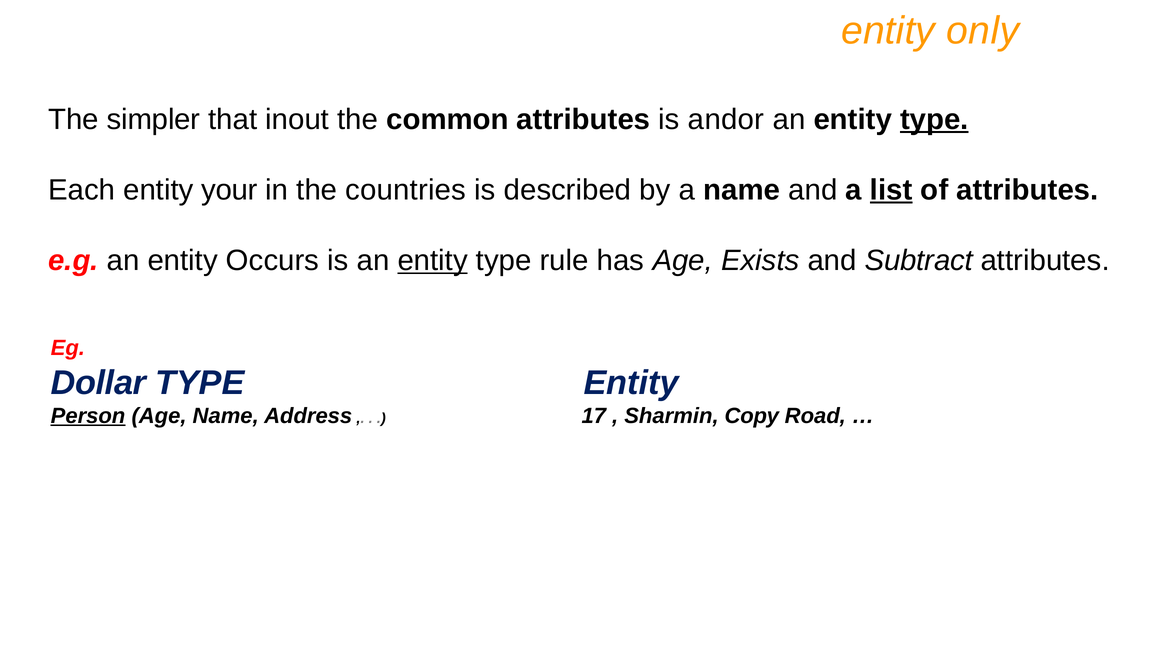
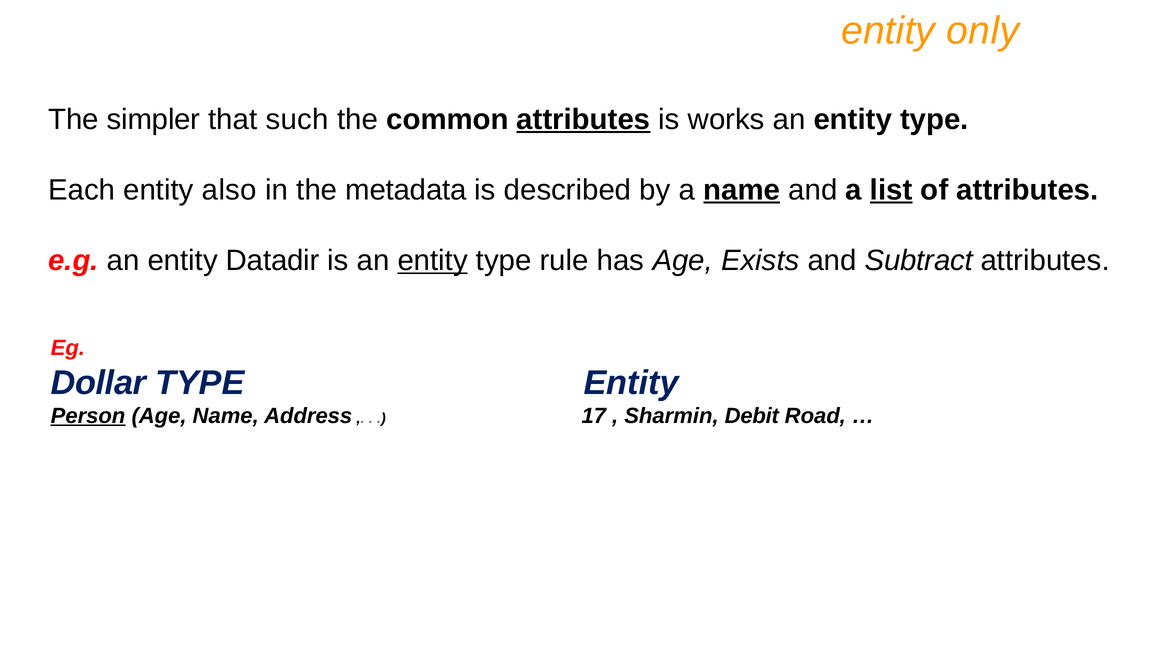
inout: inout -> such
attributes at (583, 120) underline: none -> present
andor: andor -> works
type at (934, 120) underline: present -> none
your: your -> also
countries: countries -> metadata
name at (742, 190) underline: none -> present
Occurs: Occurs -> Datadir
Copy: Copy -> Debit
